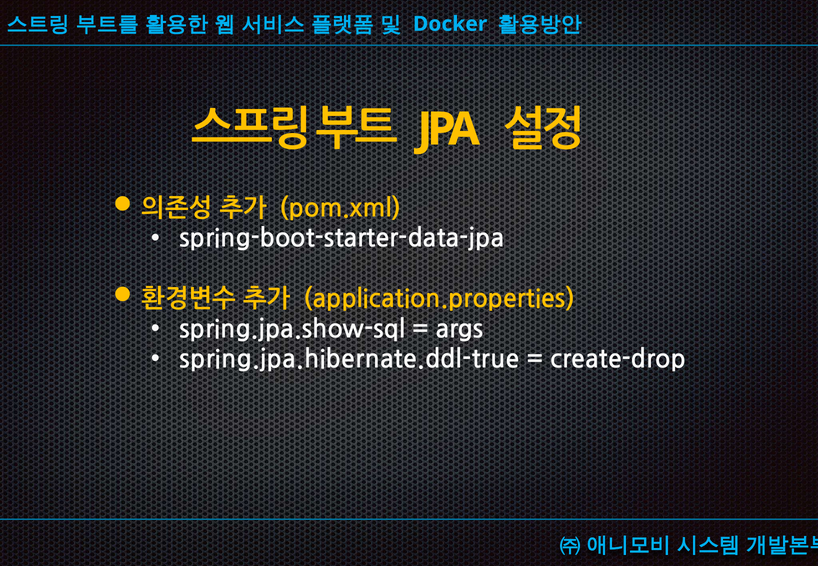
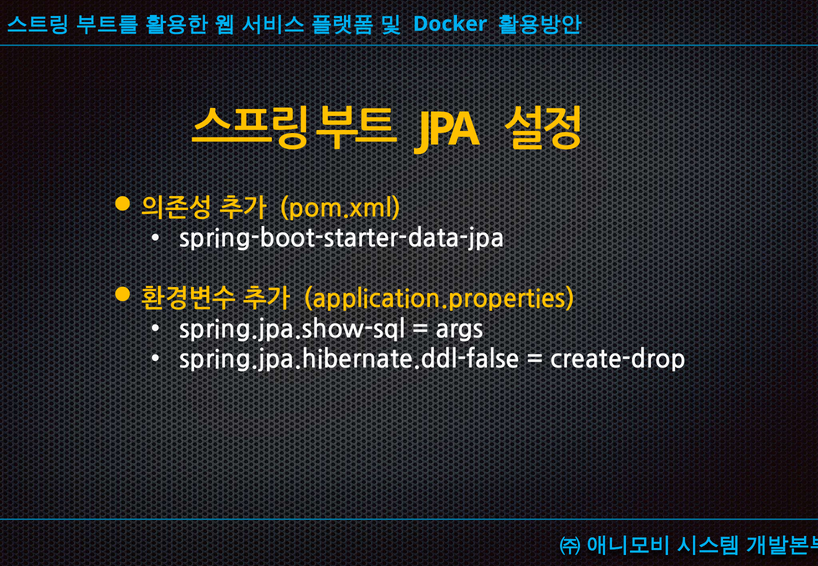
spring.jpa.hibernate.ddl-true: spring.jpa.hibernate.ddl-true -> spring.jpa.hibernate.ddl-false
